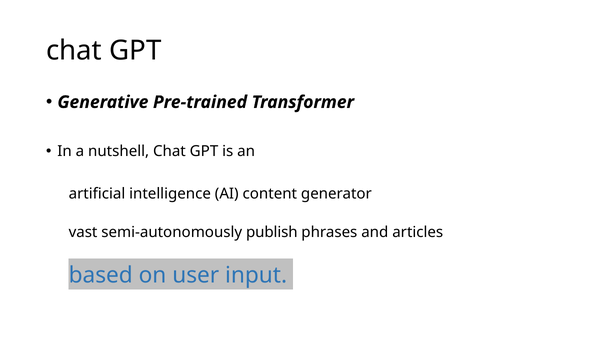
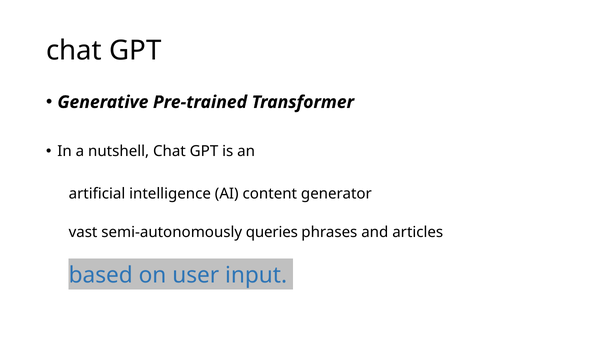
publish: publish -> queries
